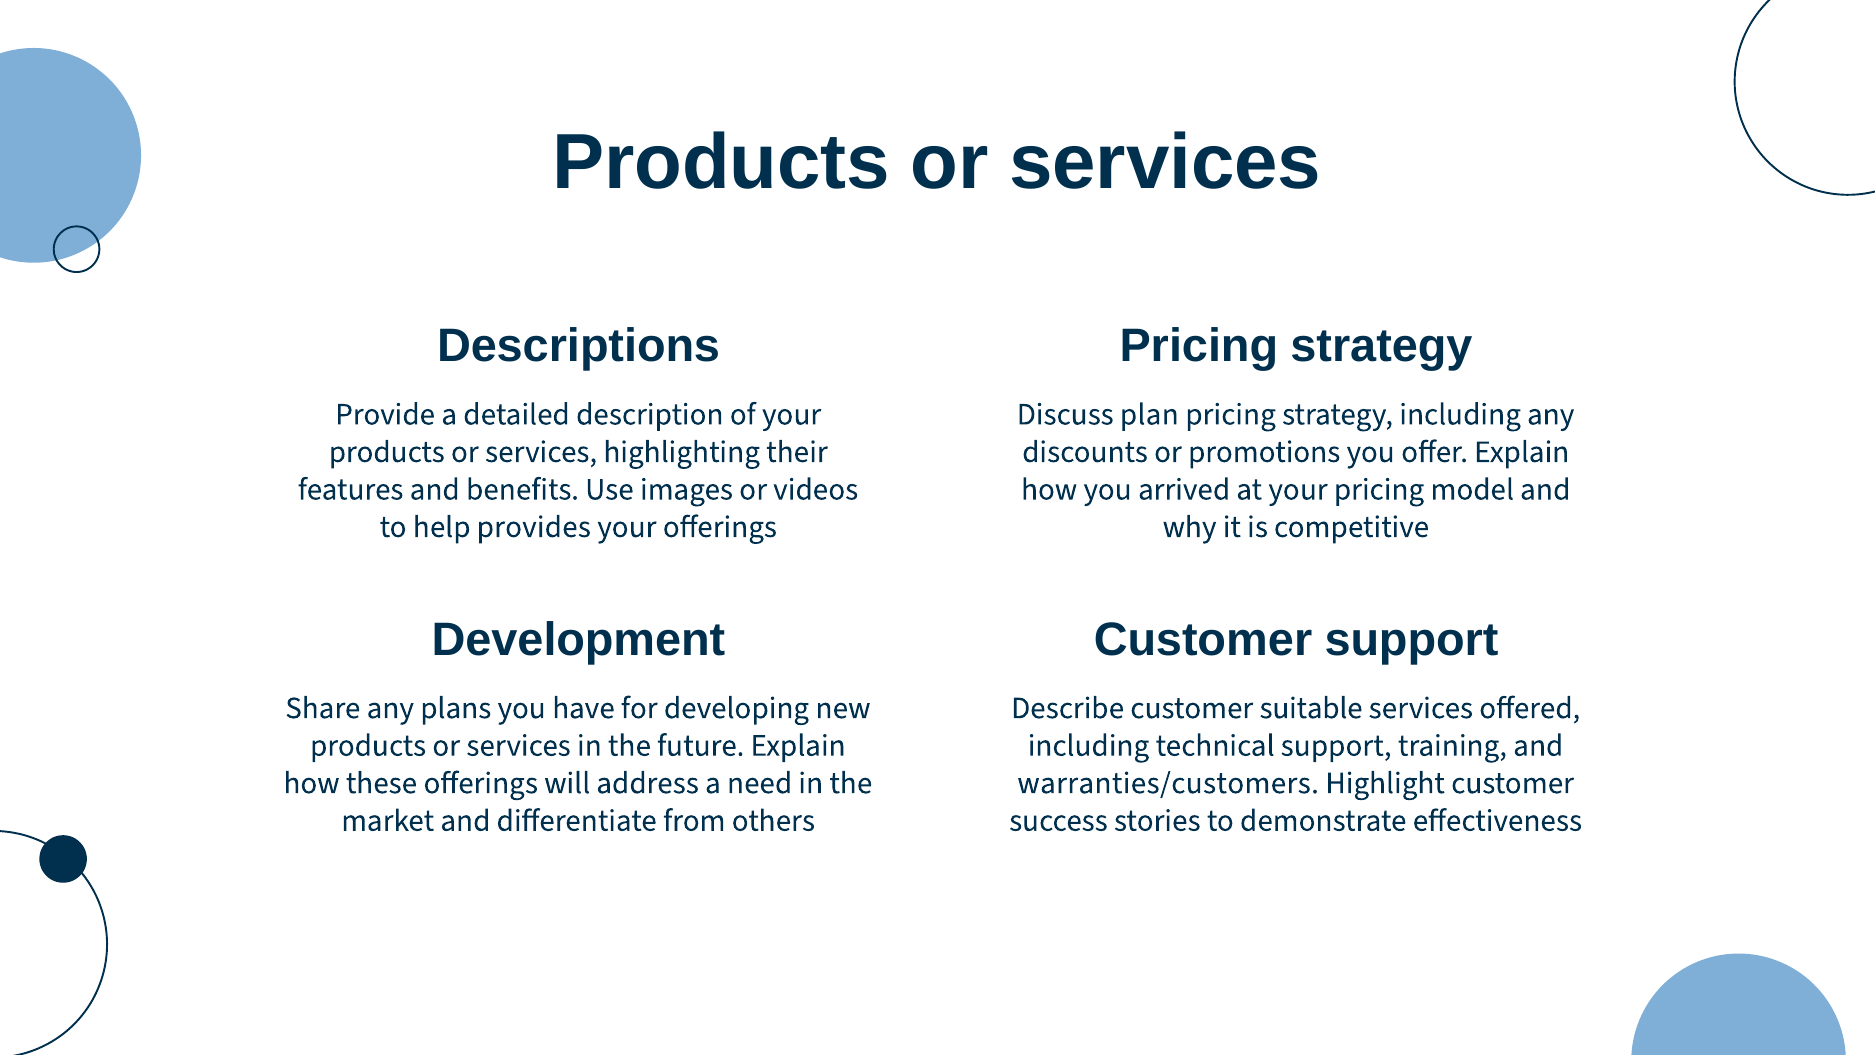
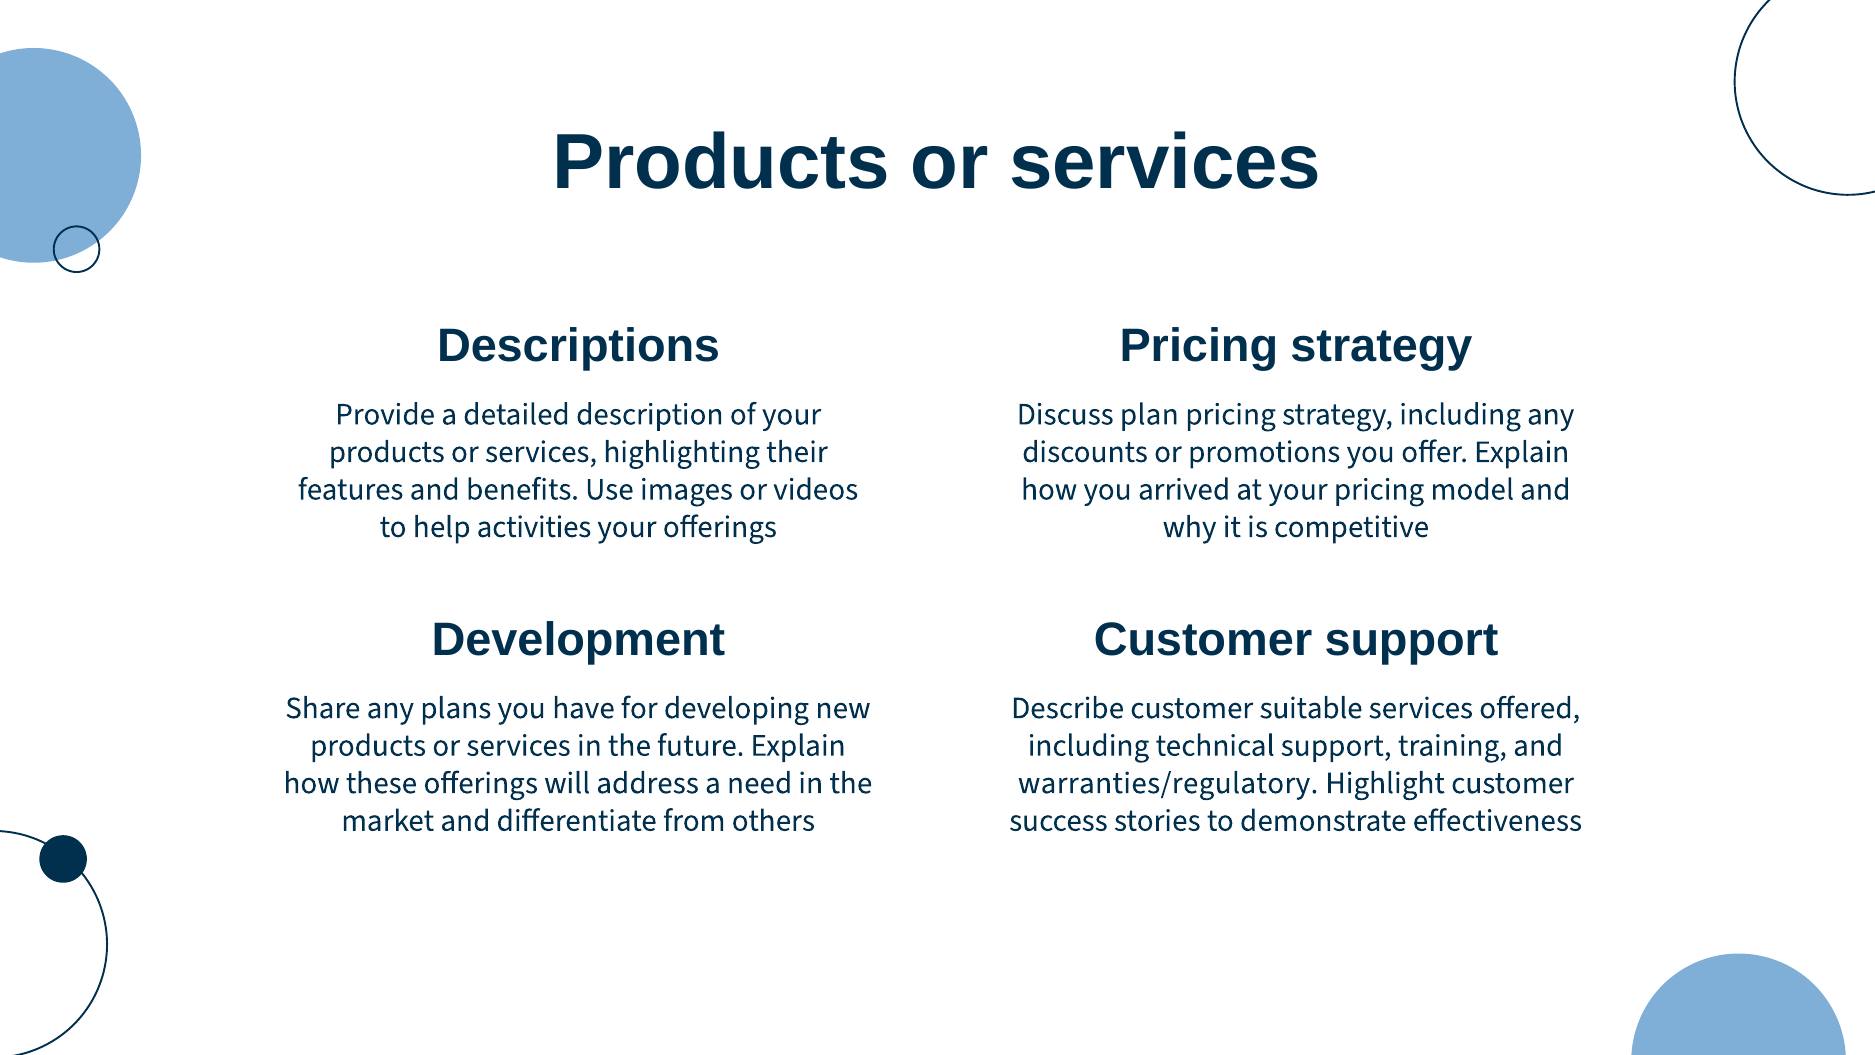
provides: provides -> activities
warranties/customers: warranties/customers -> warranties/regulatory
